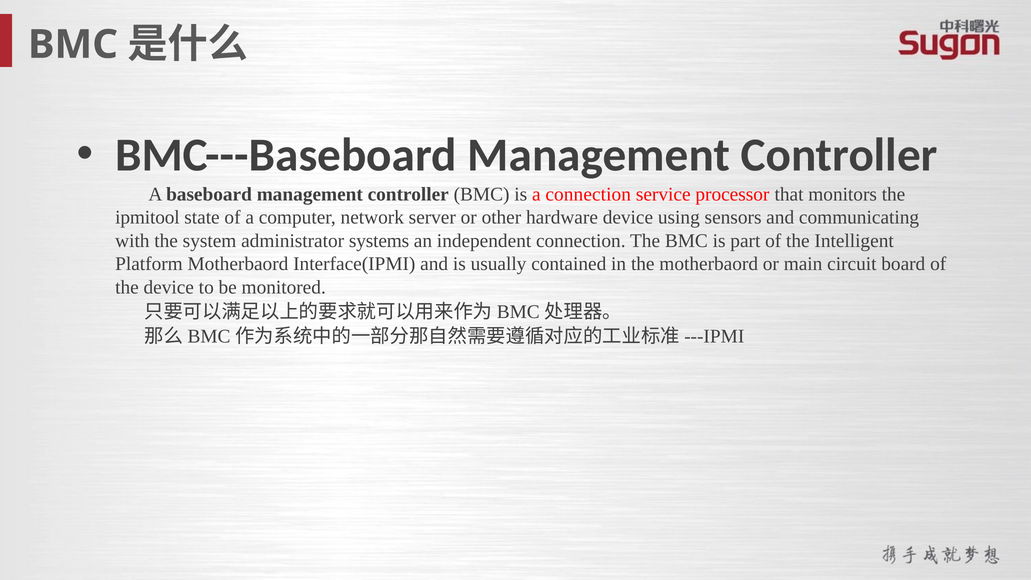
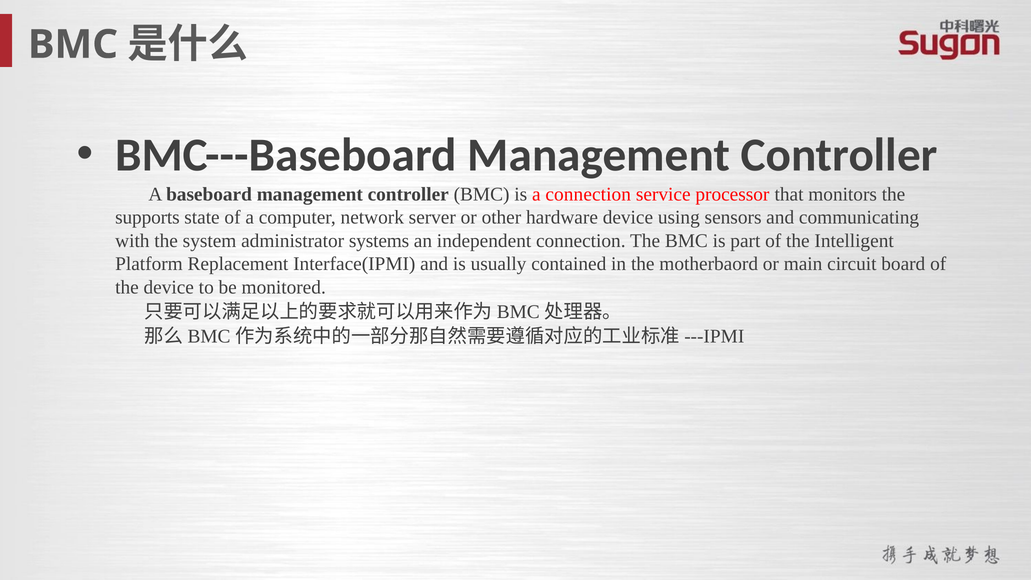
ipmitool: ipmitool -> supports
Platform Motherbaord: Motherbaord -> Replacement
